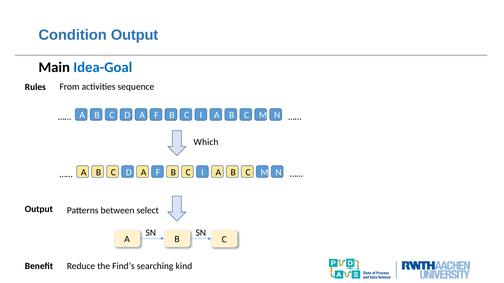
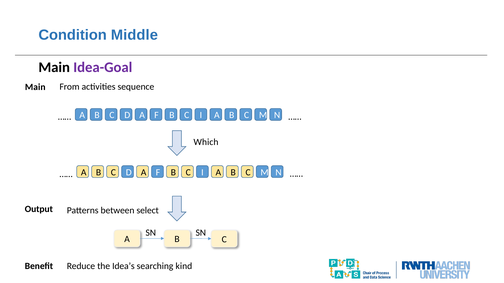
Condition Output: Output -> Middle
Idea-Goal colour: blue -> purple
Rules at (35, 87): Rules -> Main
Find’s: Find’s -> Idea’s
